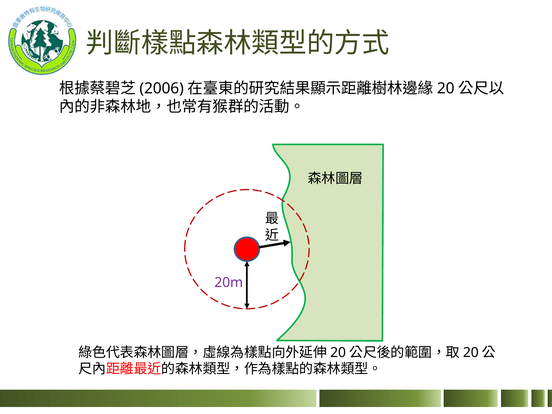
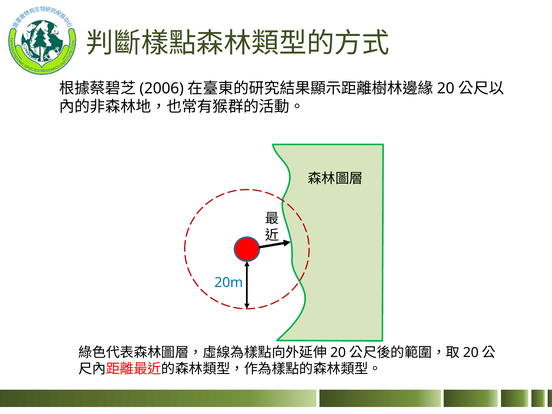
20m colour: purple -> blue
